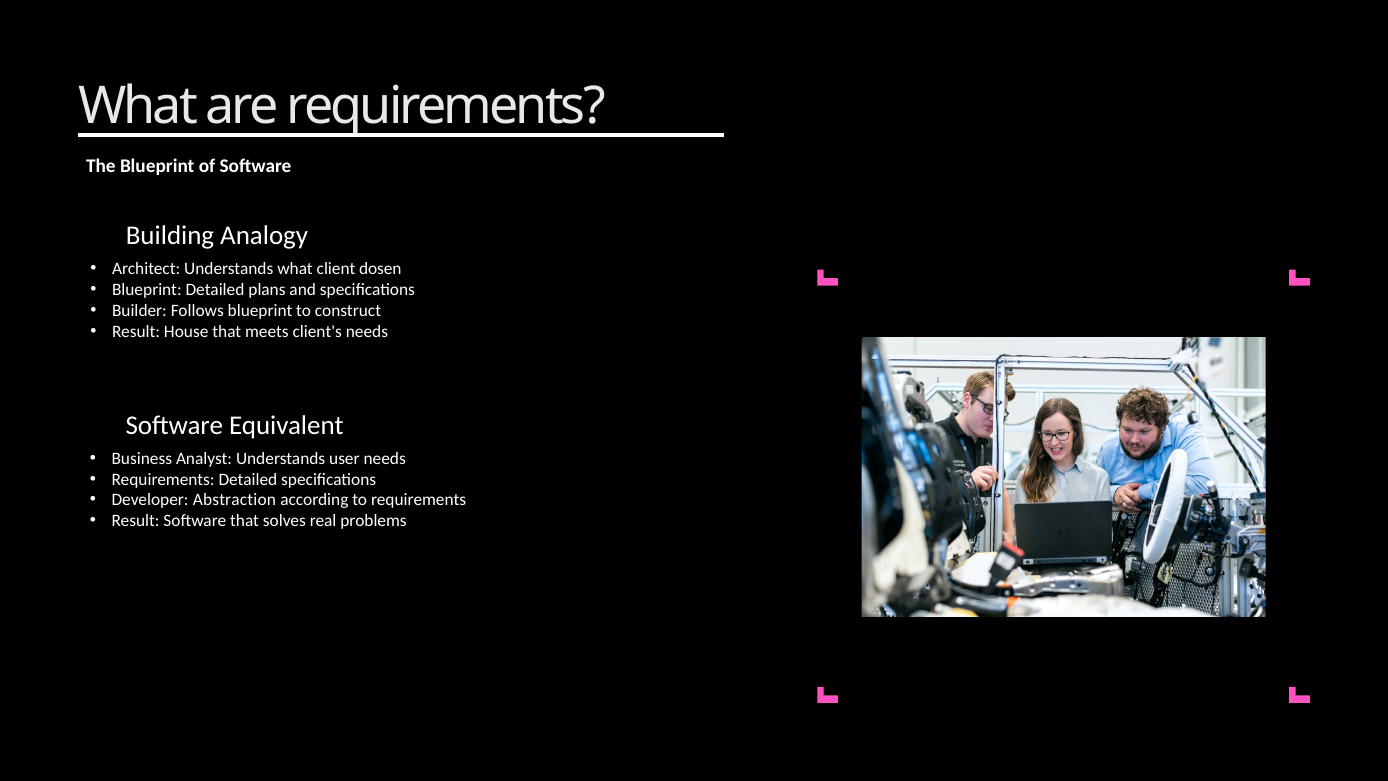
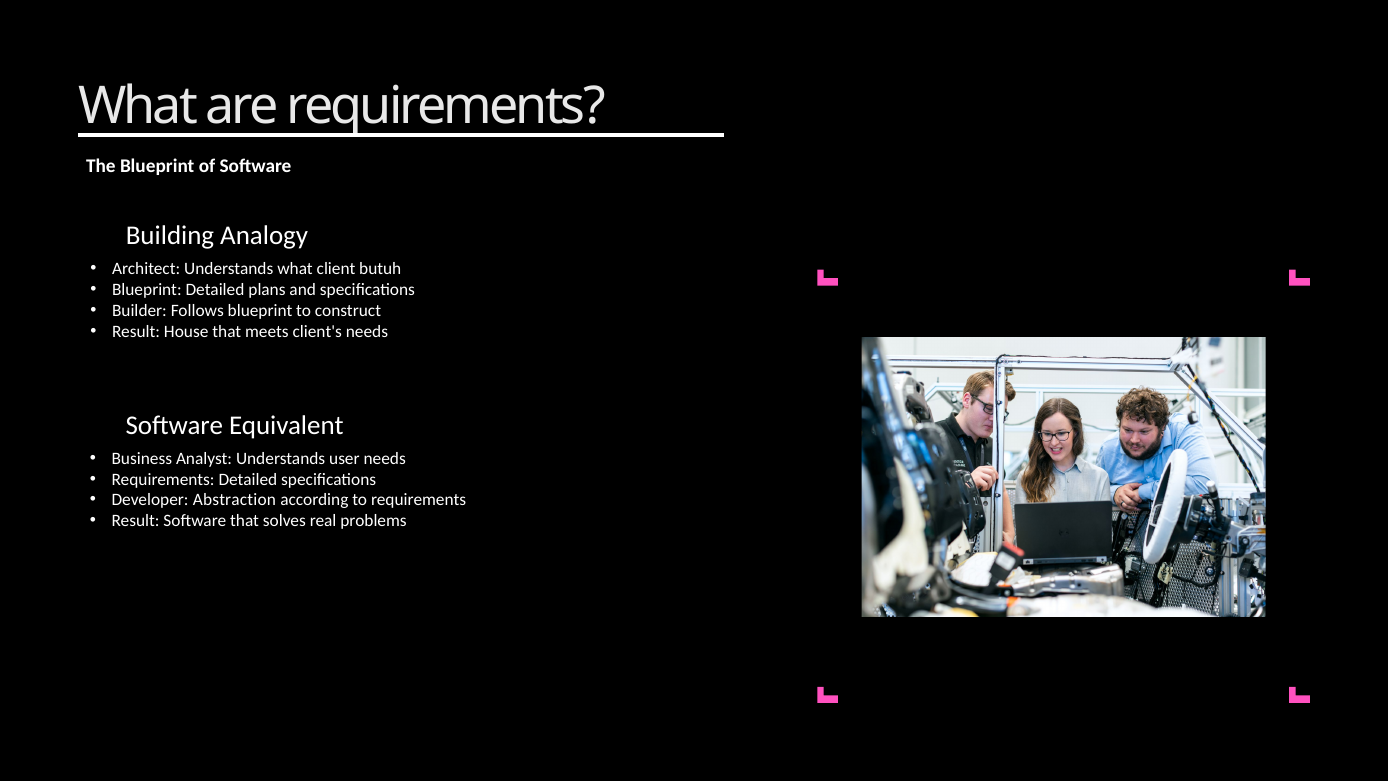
dosen: dosen -> butuh
